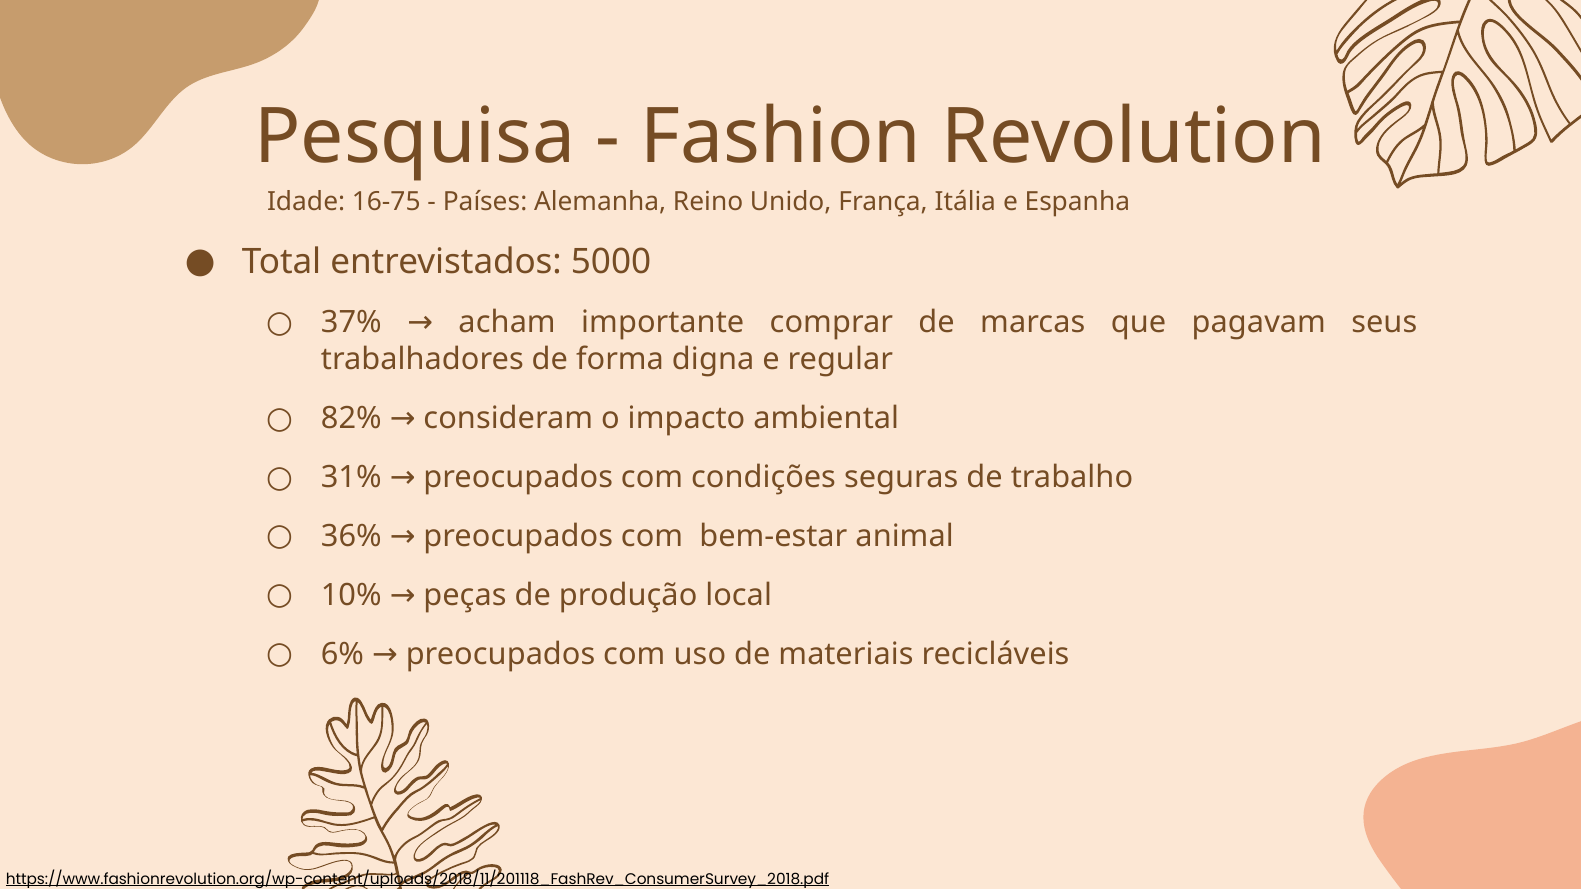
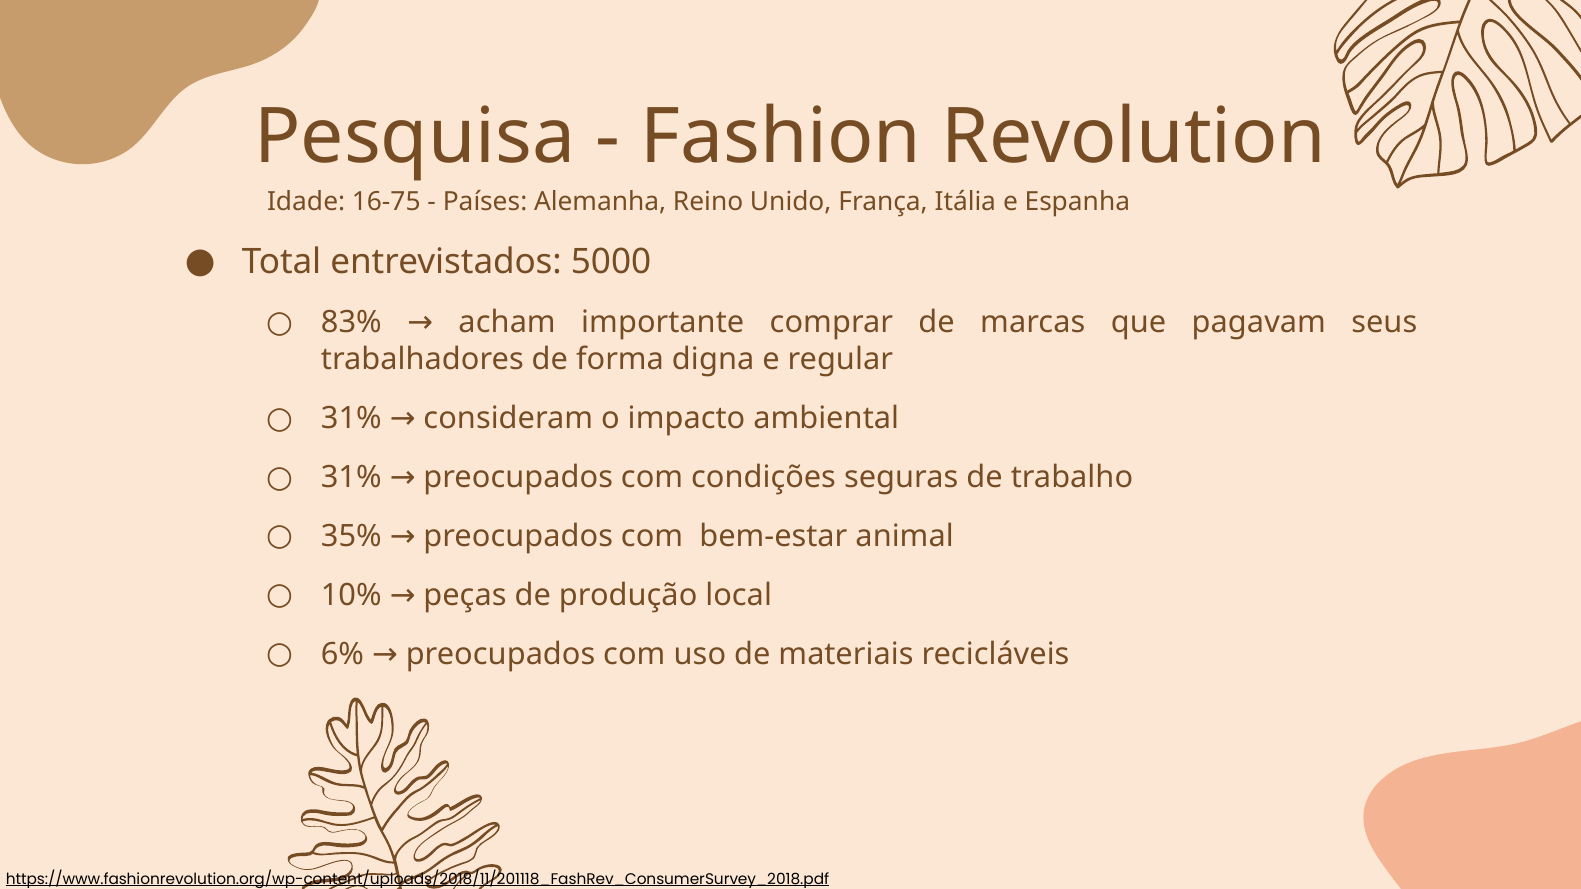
37%: 37% -> 83%
82% at (351, 419): 82% -> 31%
36%: 36% -> 35%
